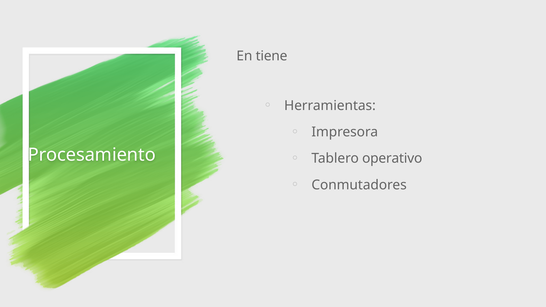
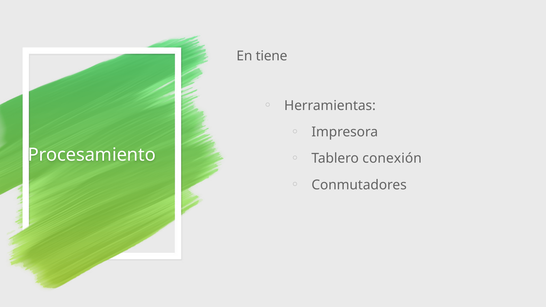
operativo: operativo -> conexión
